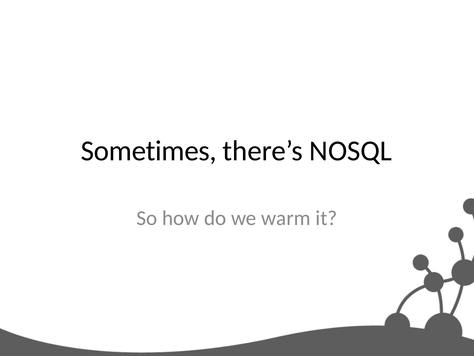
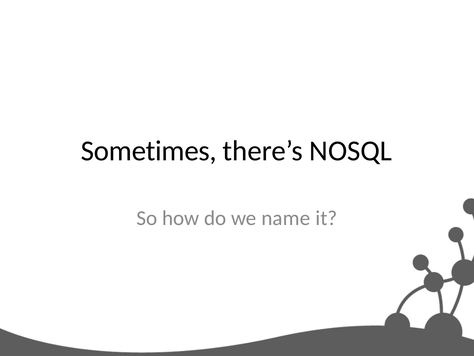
warm: warm -> name
